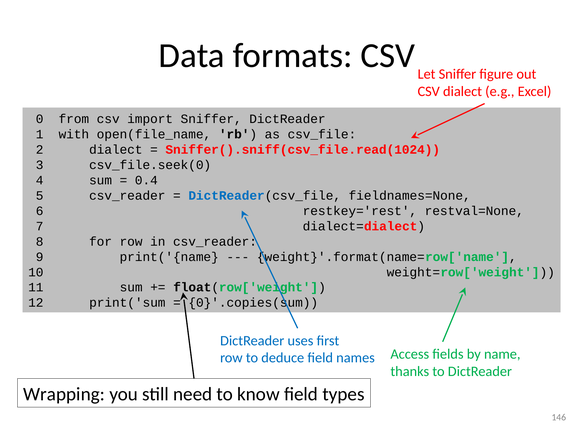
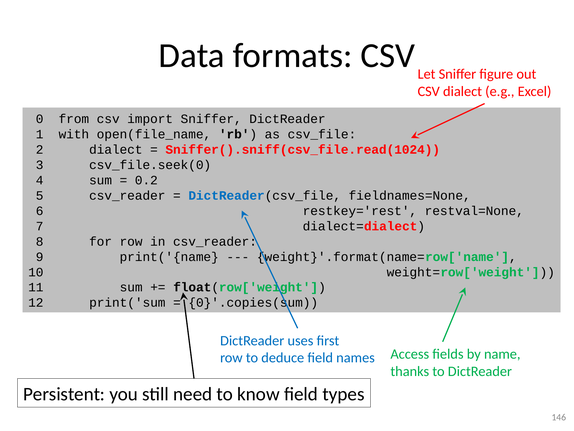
0.4: 0.4 -> 0.2
Wrapping: Wrapping -> Persistent
